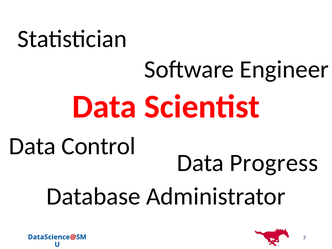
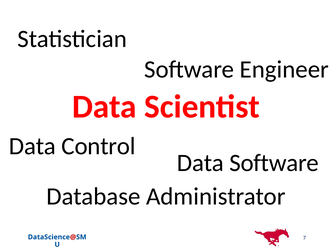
Data Progress: Progress -> Software
